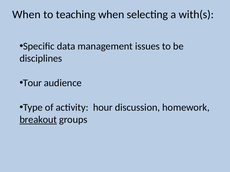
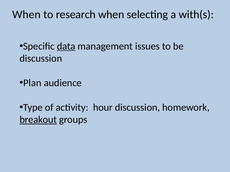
teaching: teaching -> research
data underline: none -> present
disciplines at (41, 59): disciplines -> discussion
Tour: Tour -> Plan
